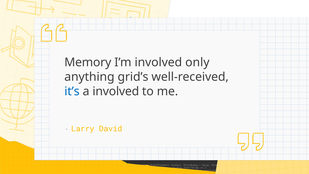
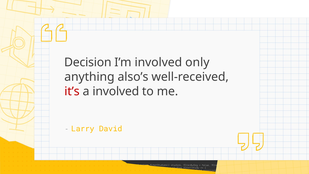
Memory: Memory -> Decision
grid’s: grid’s -> also’s
it’s colour: blue -> red
